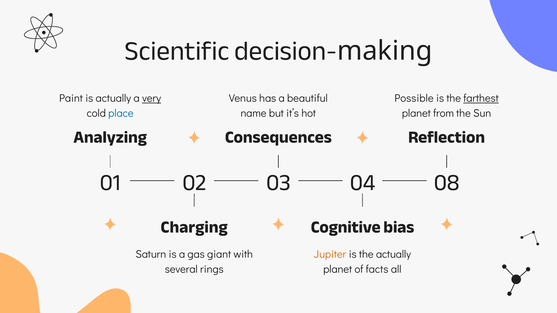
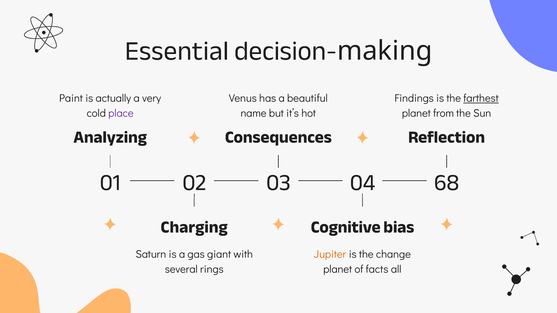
Scientific: Scientific -> Essential
very underline: present -> none
Possible: Possible -> Findings
place colour: blue -> purple
08: 08 -> 68
the actually: actually -> change
